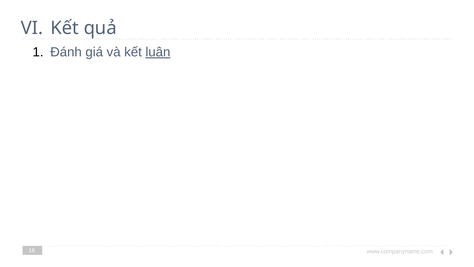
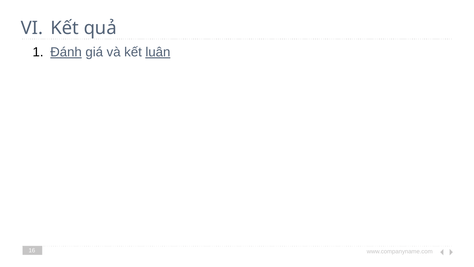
Đánh underline: none -> present
